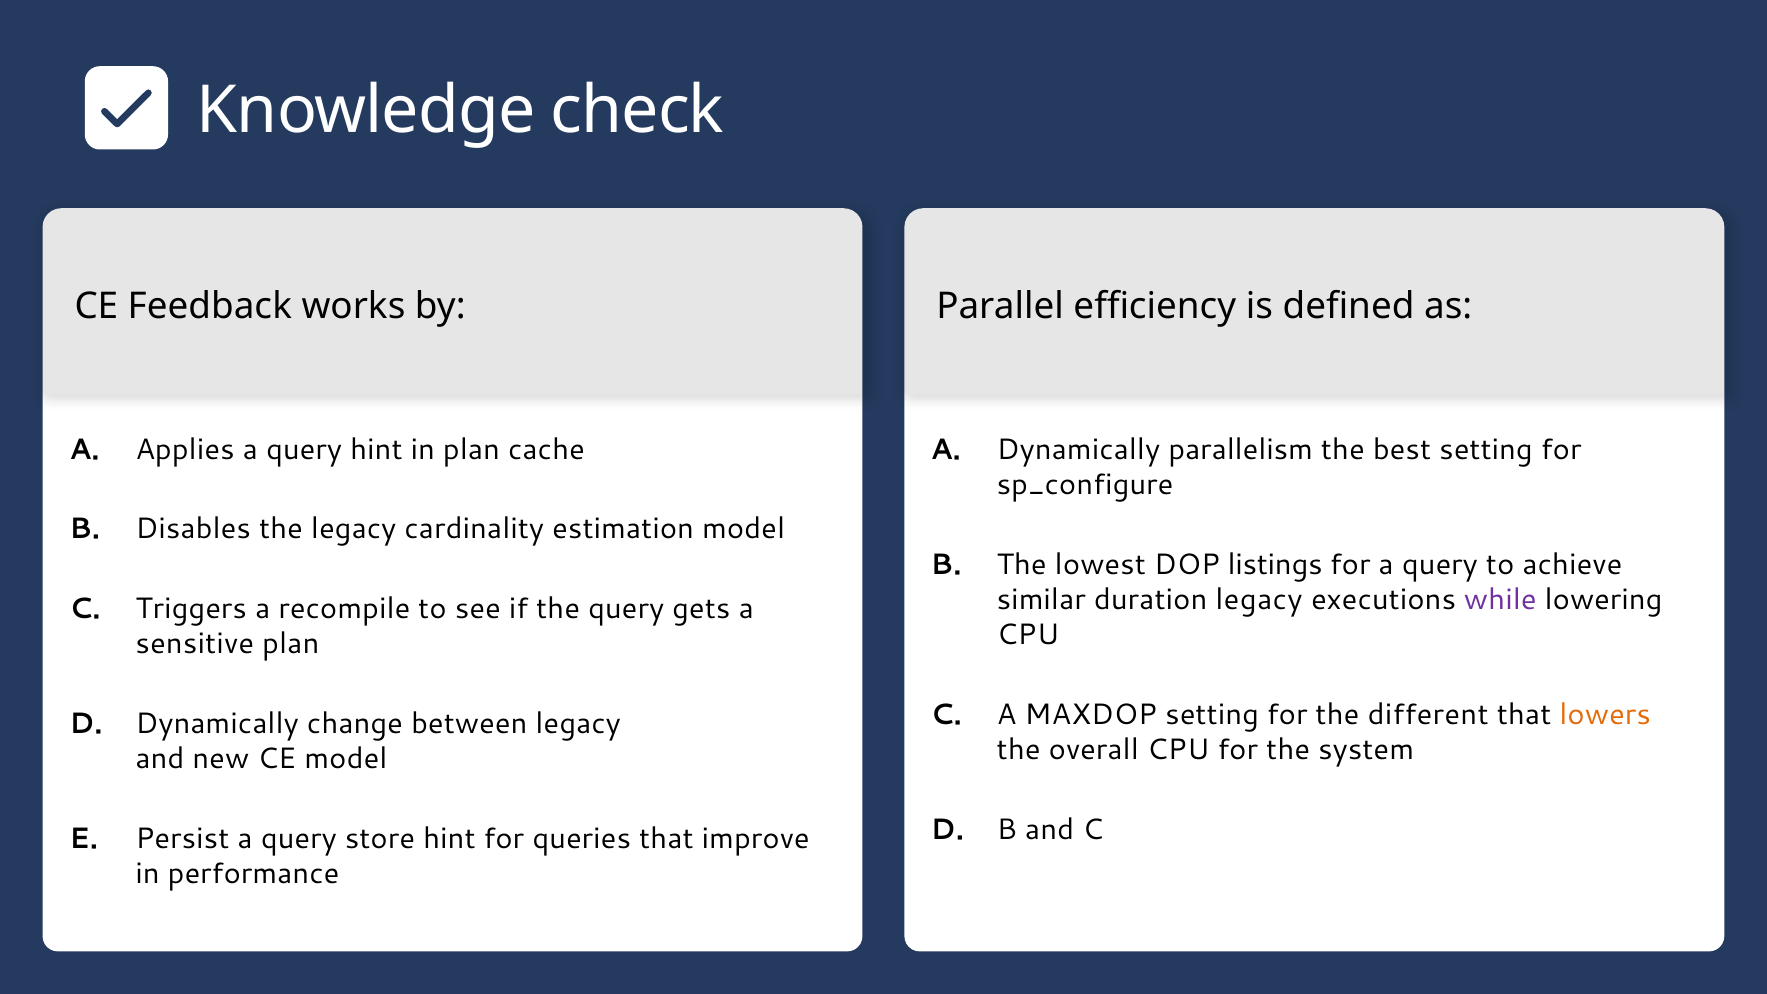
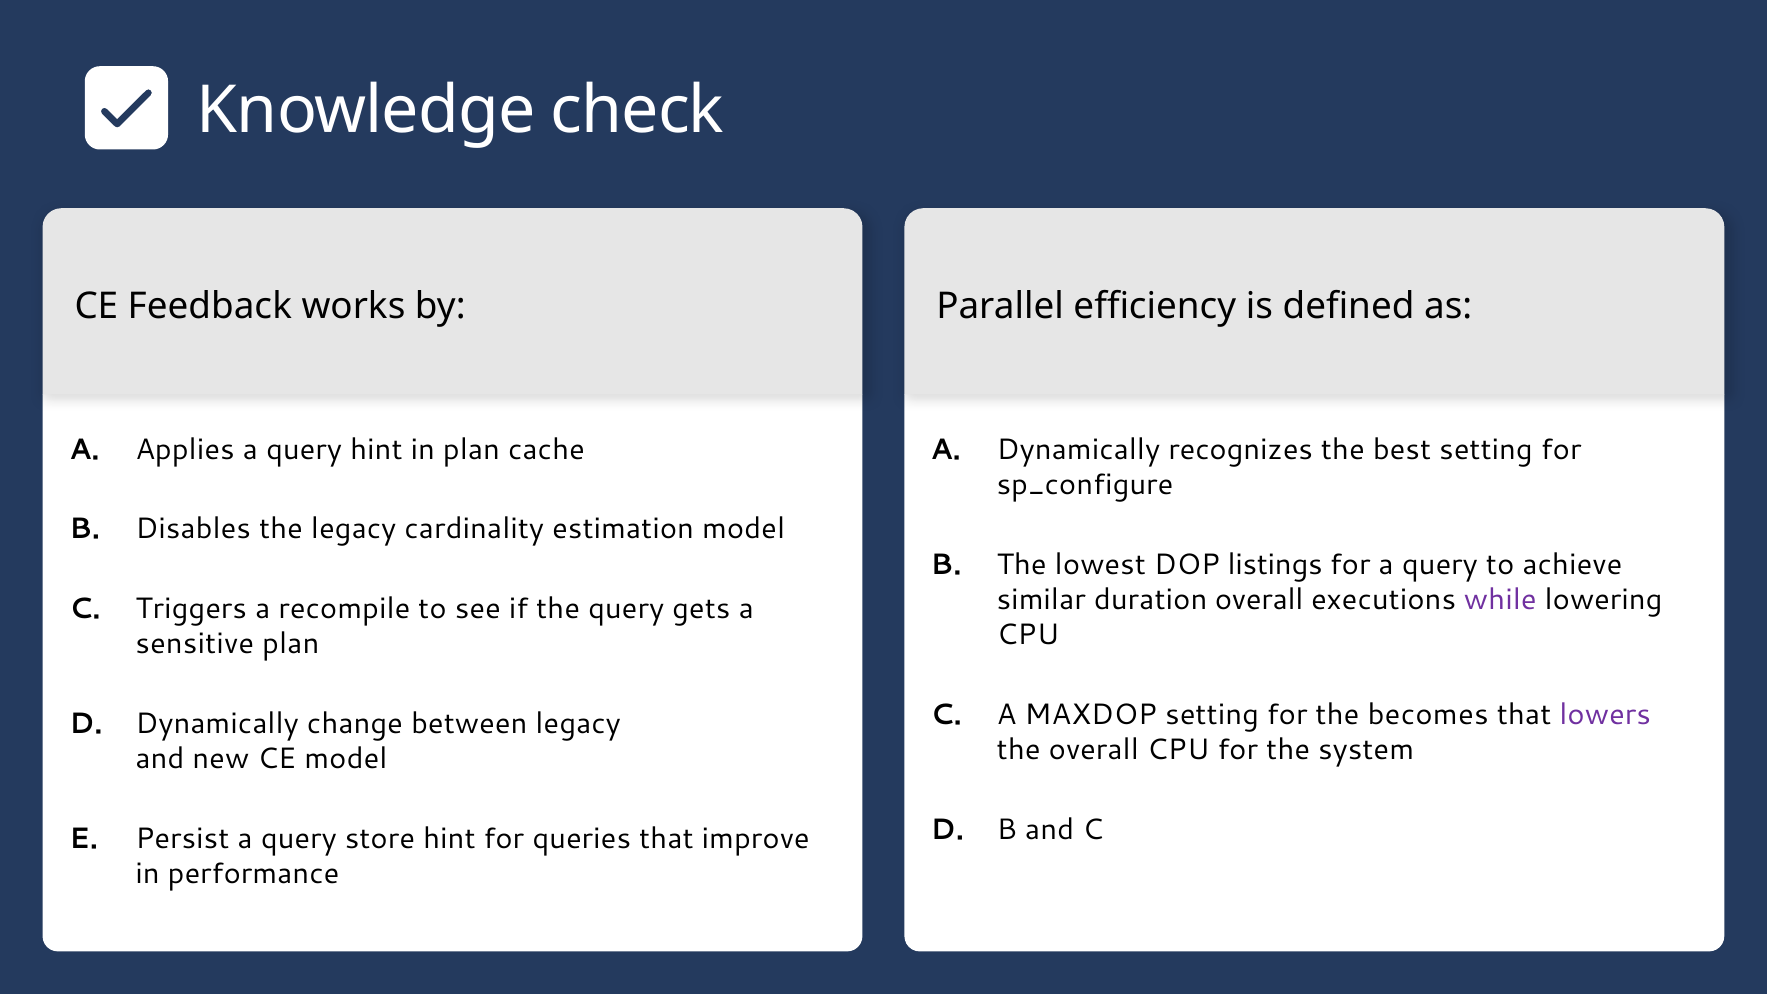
parallelism: parallelism -> recognizes
duration legacy: legacy -> overall
different: different -> becomes
lowers colour: orange -> purple
